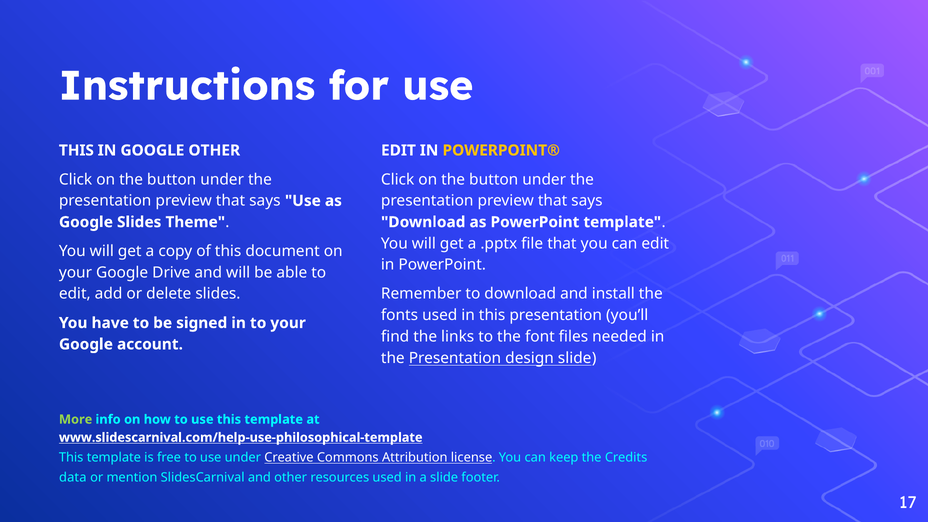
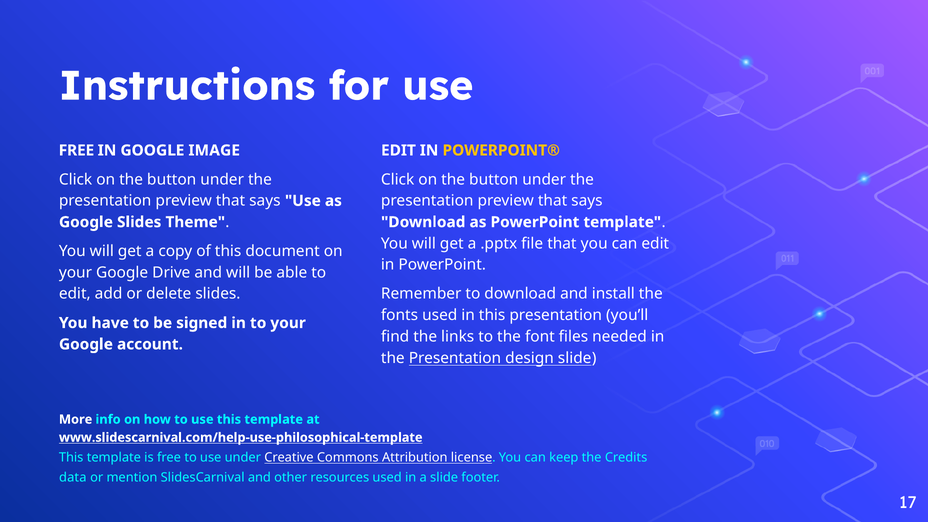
THIS at (76, 150): THIS -> FREE
GOOGLE OTHER: OTHER -> IMAGE
More colour: light green -> white
